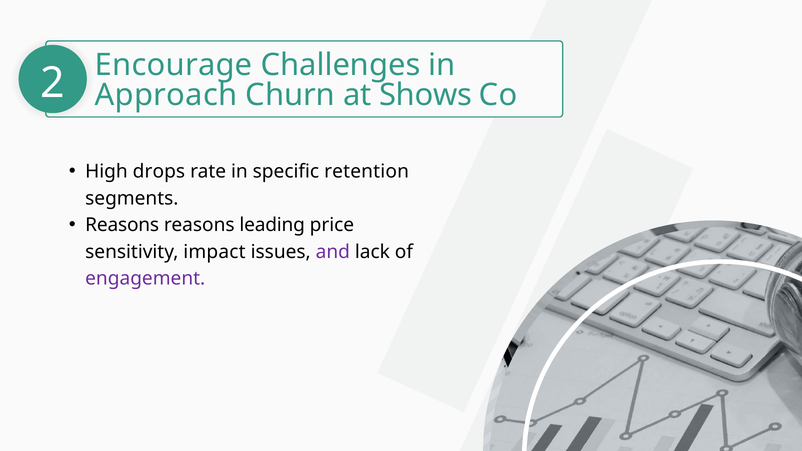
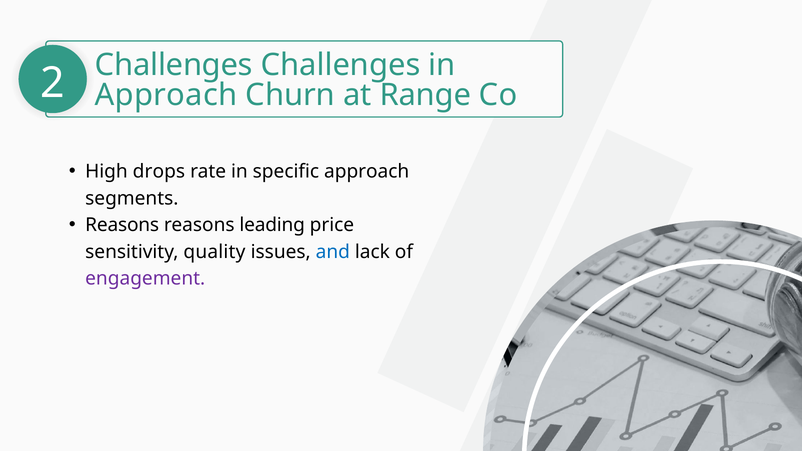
Encourage at (174, 65): Encourage -> Challenges
Shows: Shows -> Range
specific retention: retention -> approach
impact: impact -> quality
and colour: purple -> blue
